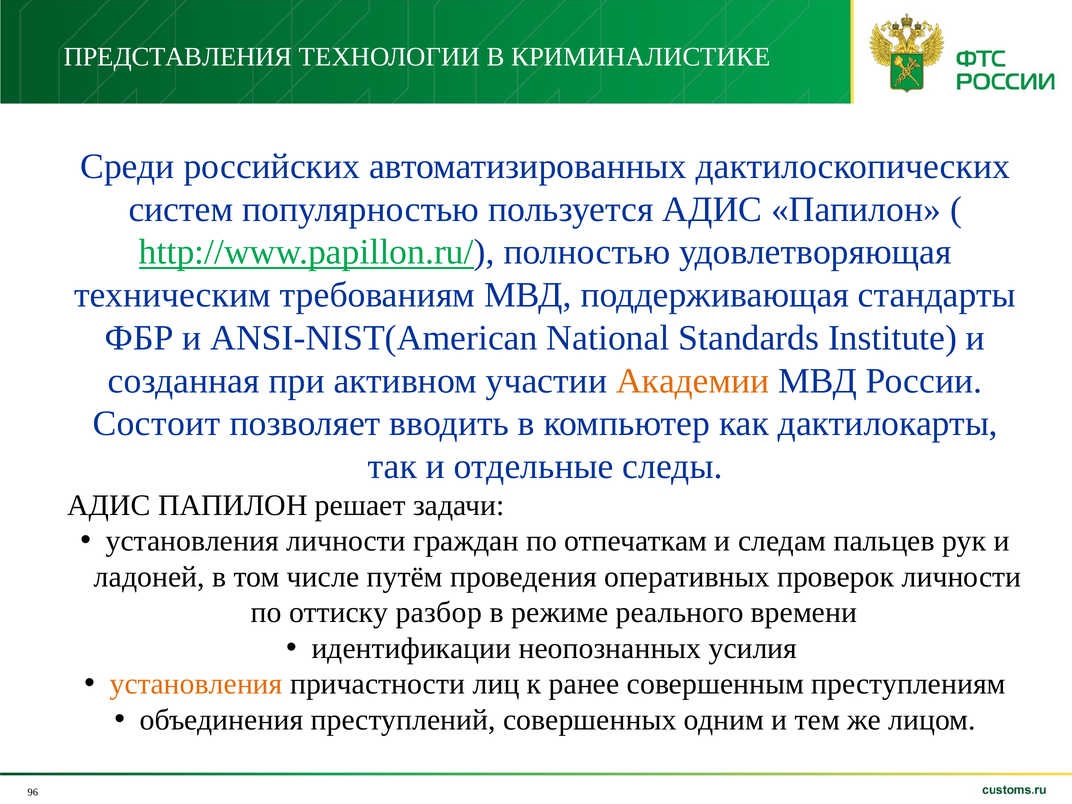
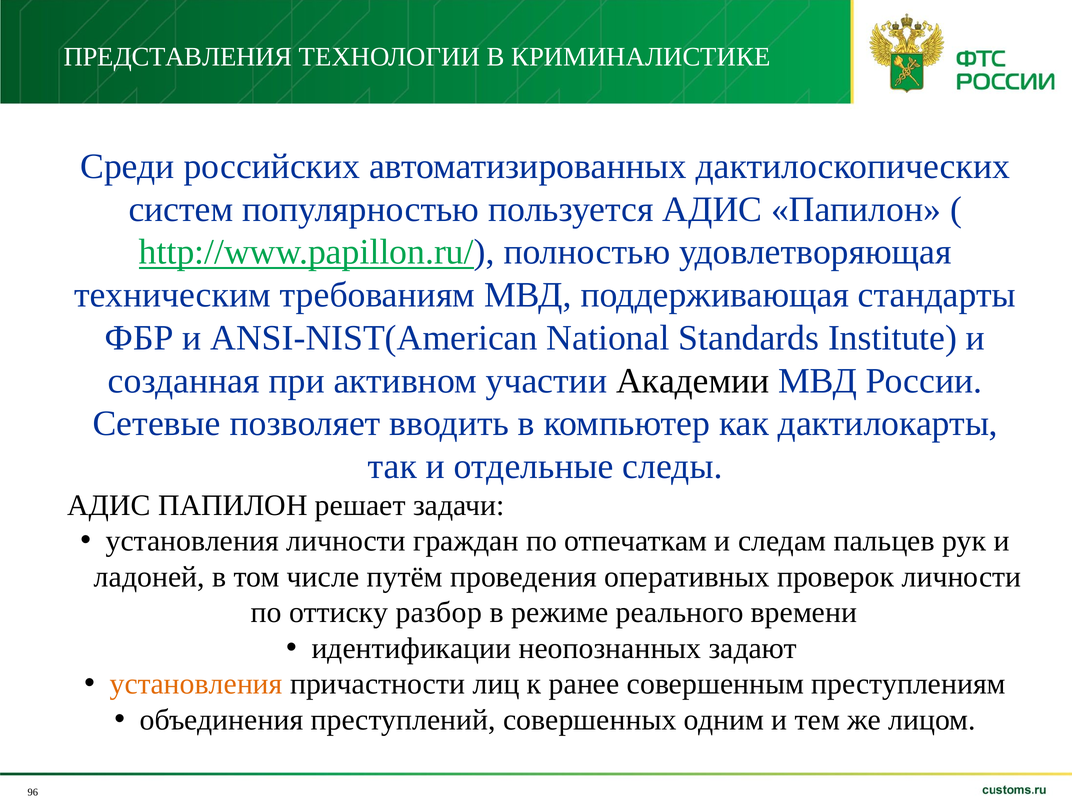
Академии colour: orange -> black
Состоит: Состоит -> Сетевые
усилия: усилия -> задают
